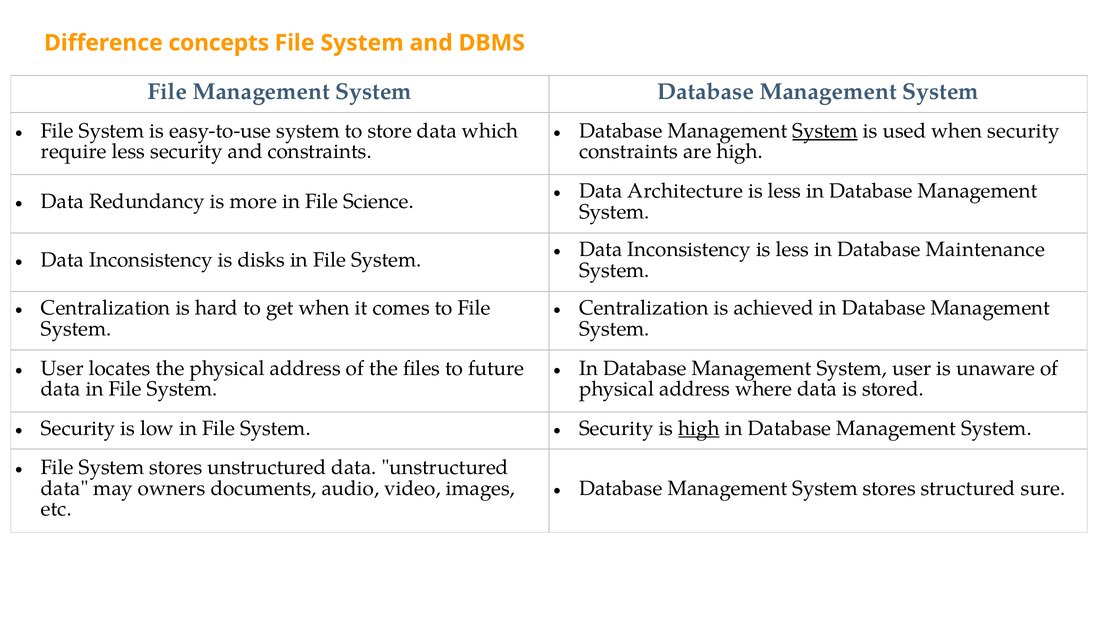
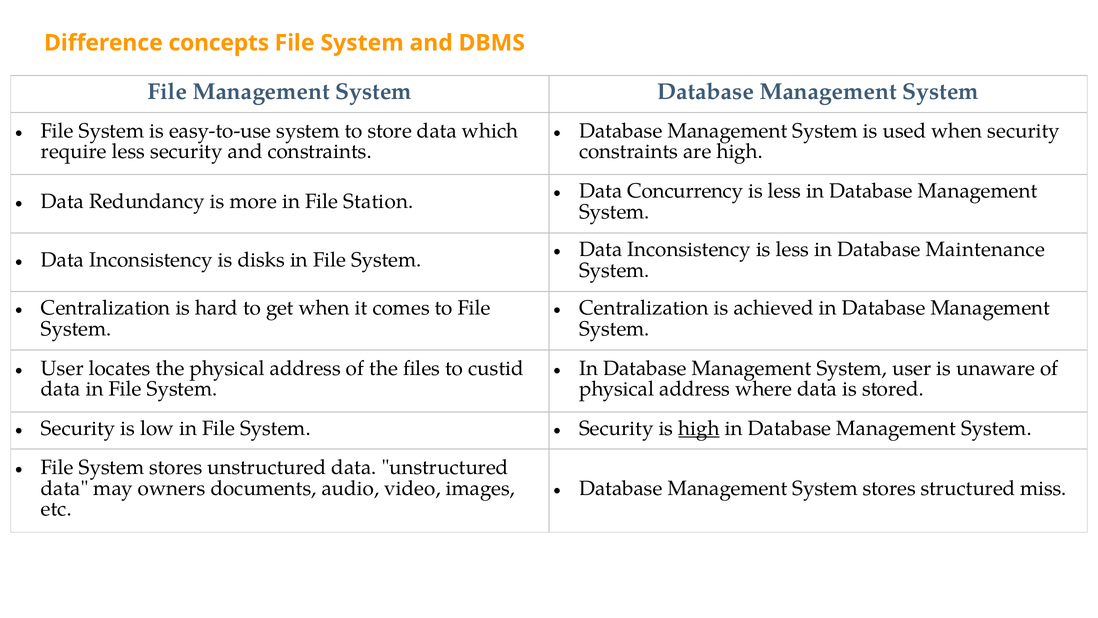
System at (825, 131) underline: present -> none
Architecture: Architecture -> Concurrency
Science: Science -> Station
future: future -> custid
sure: sure -> miss
